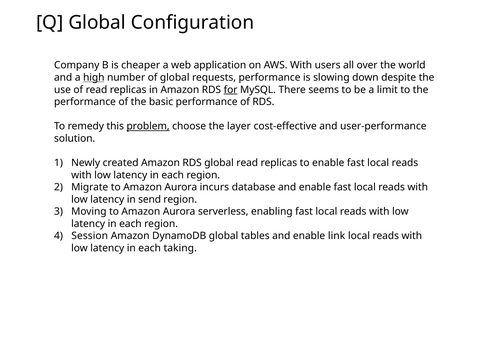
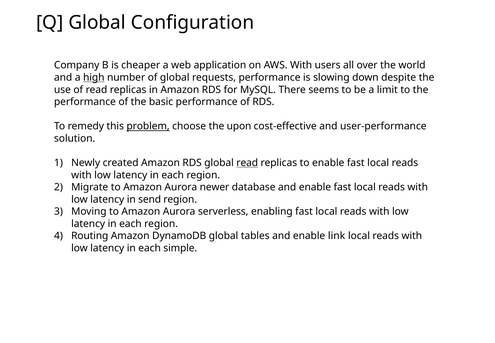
for underline: present -> none
layer: layer -> upon
read at (247, 163) underline: none -> present
incurs: incurs -> newer
Session: Session -> Routing
taking: taking -> simple
